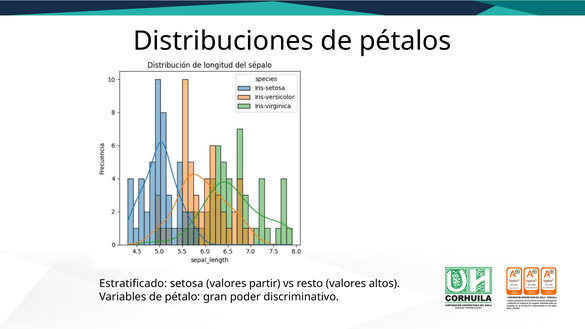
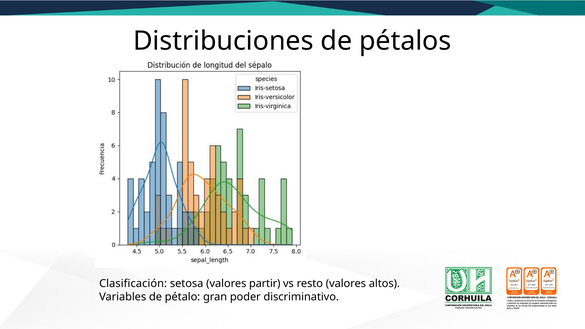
Estratificado: Estratificado -> Clasificación
